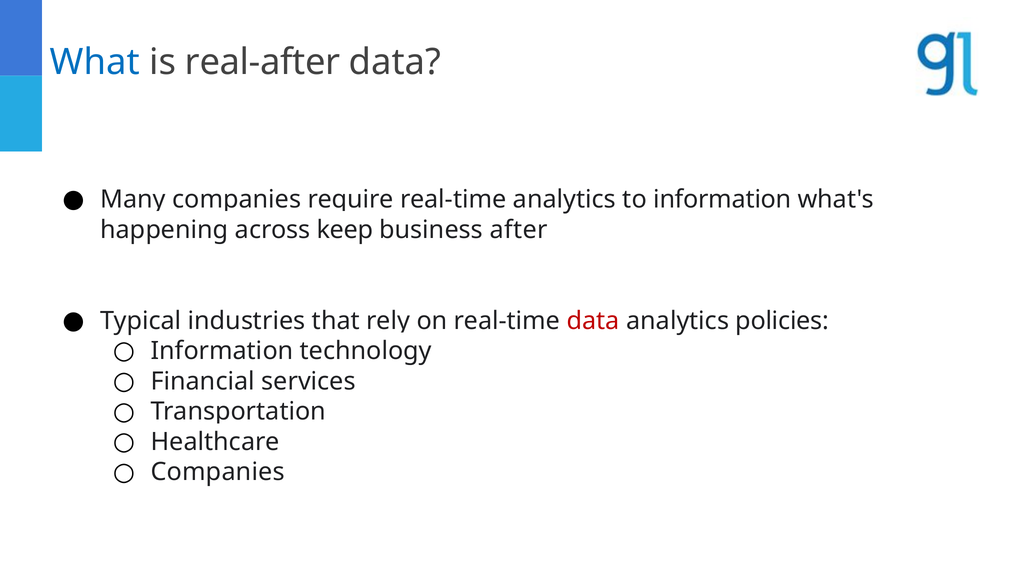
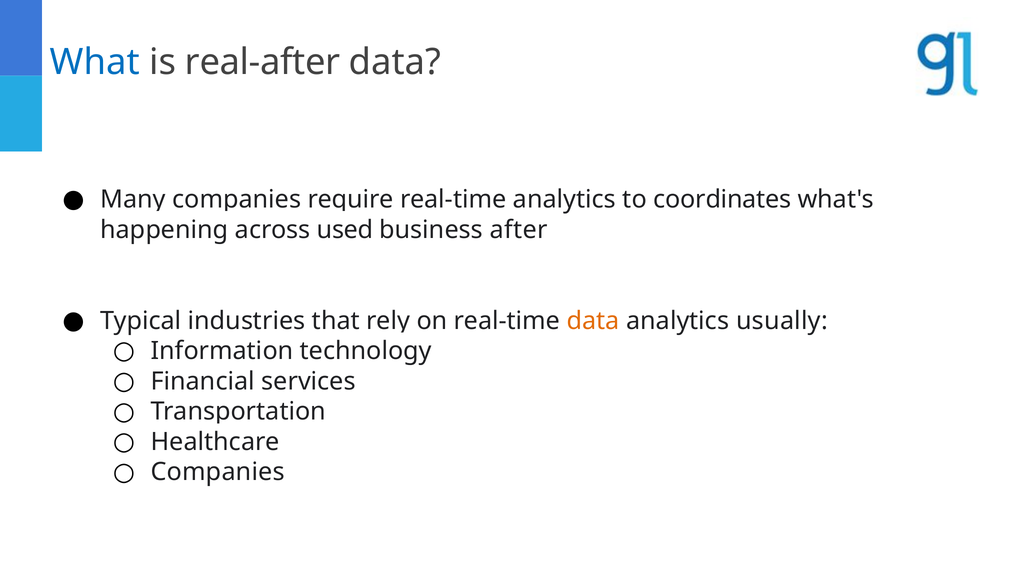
to information: information -> coordinates
keep: keep -> used
data at (593, 320) colour: red -> orange
policies: policies -> usually
